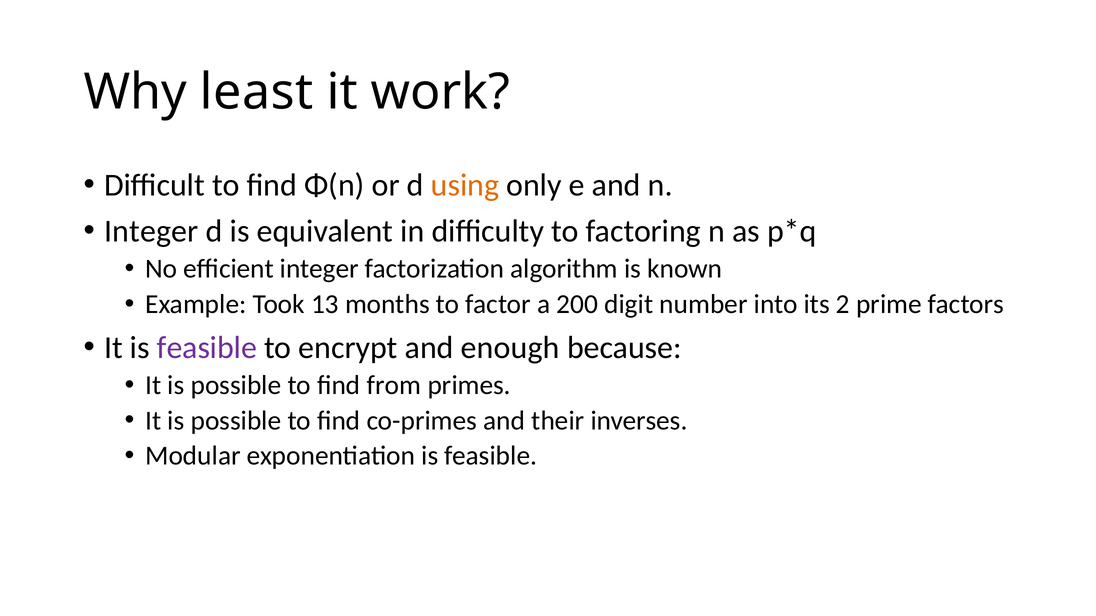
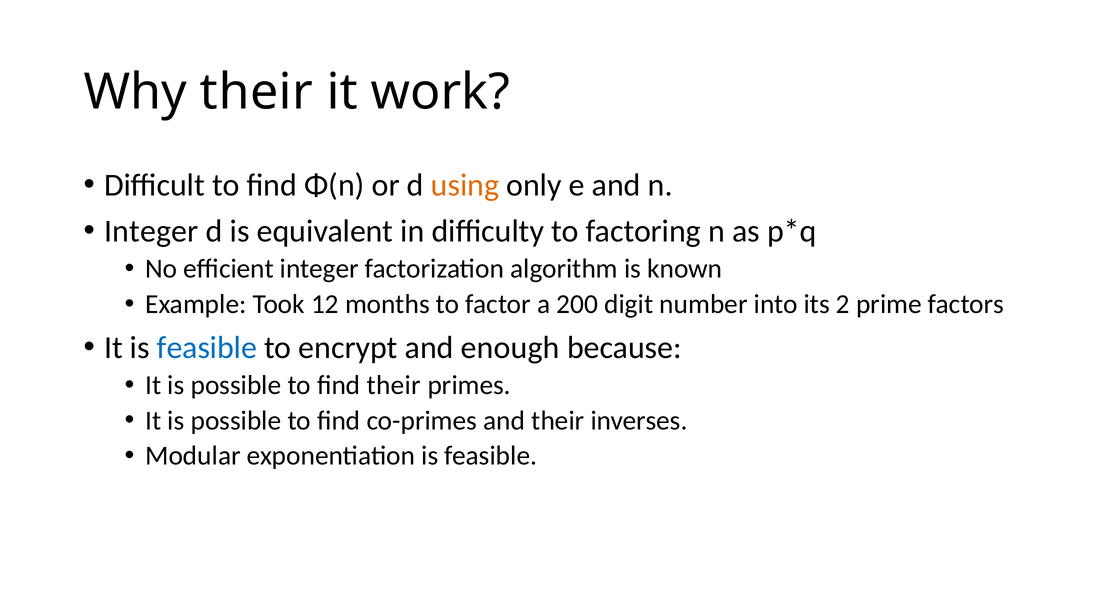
Why least: least -> their
13: 13 -> 12
feasible at (207, 348) colour: purple -> blue
find from: from -> their
